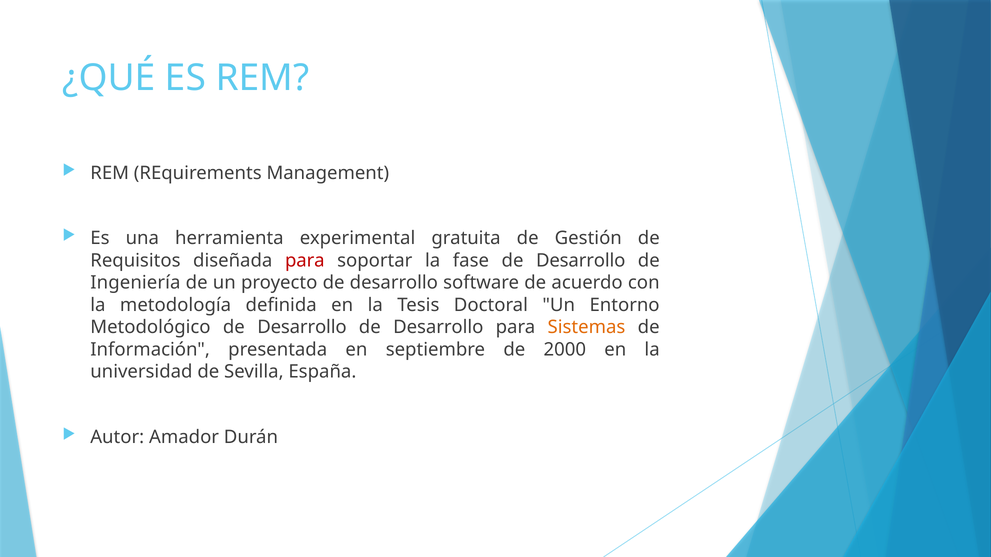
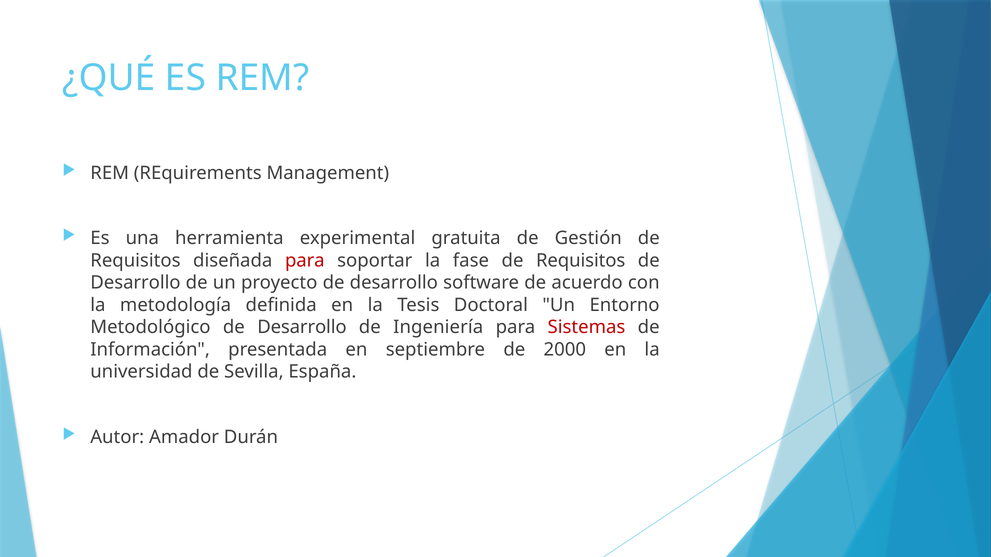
fase de Desarrollo: Desarrollo -> Requisitos
Ingeniería at (135, 283): Ingeniería -> Desarrollo
Desarrollo at (438, 328): Desarrollo -> Ingeniería
Sistemas colour: orange -> red
